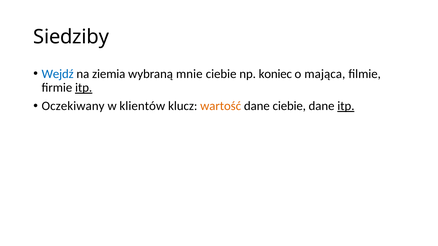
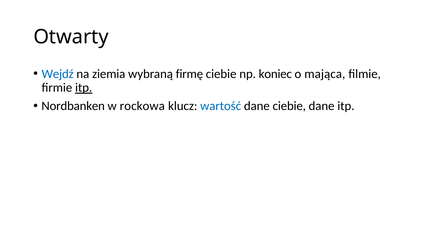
Siedziby: Siedziby -> Otwarty
mnie: mnie -> firmę
Oczekiwany: Oczekiwany -> Nordbanken
klientów: klientów -> rockowa
wartość colour: orange -> blue
itp at (346, 106) underline: present -> none
